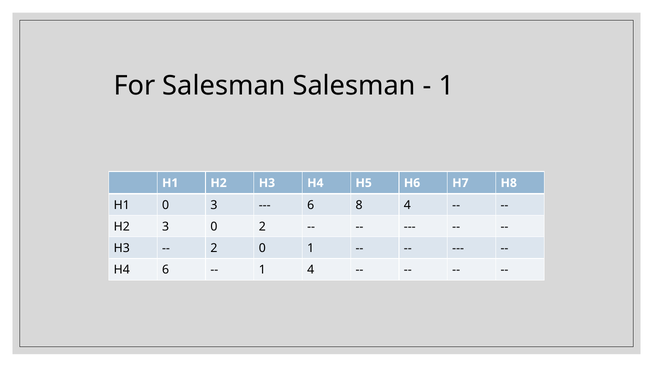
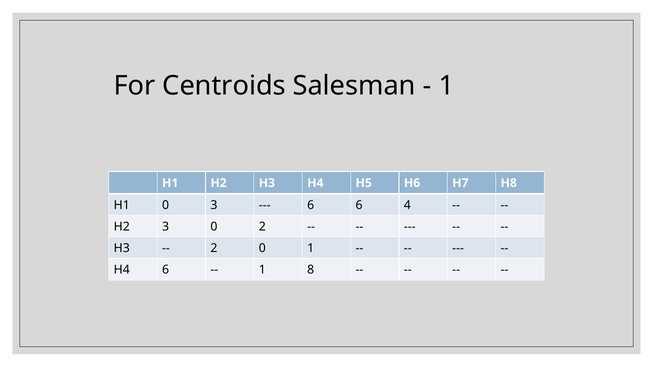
For Salesman: Salesman -> Centroids
6 8: 8 -> 6
1 4: 4 -> 8
